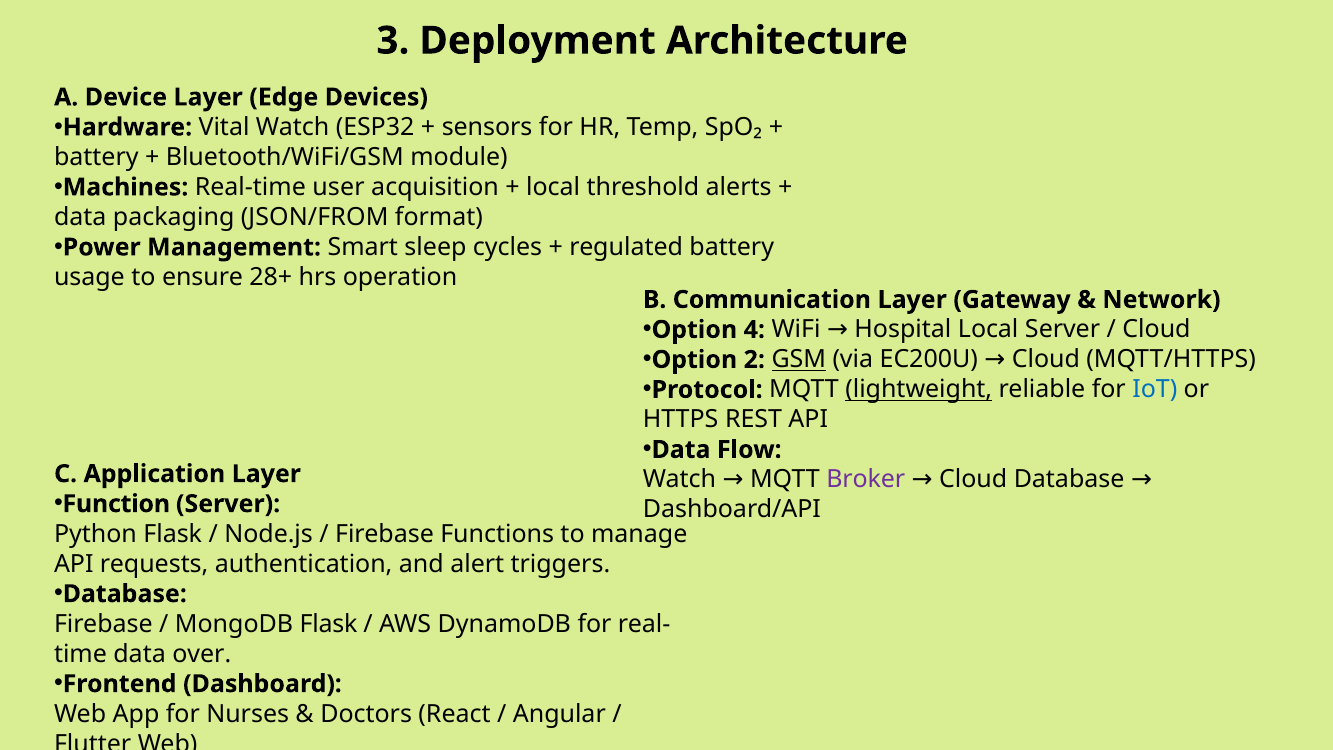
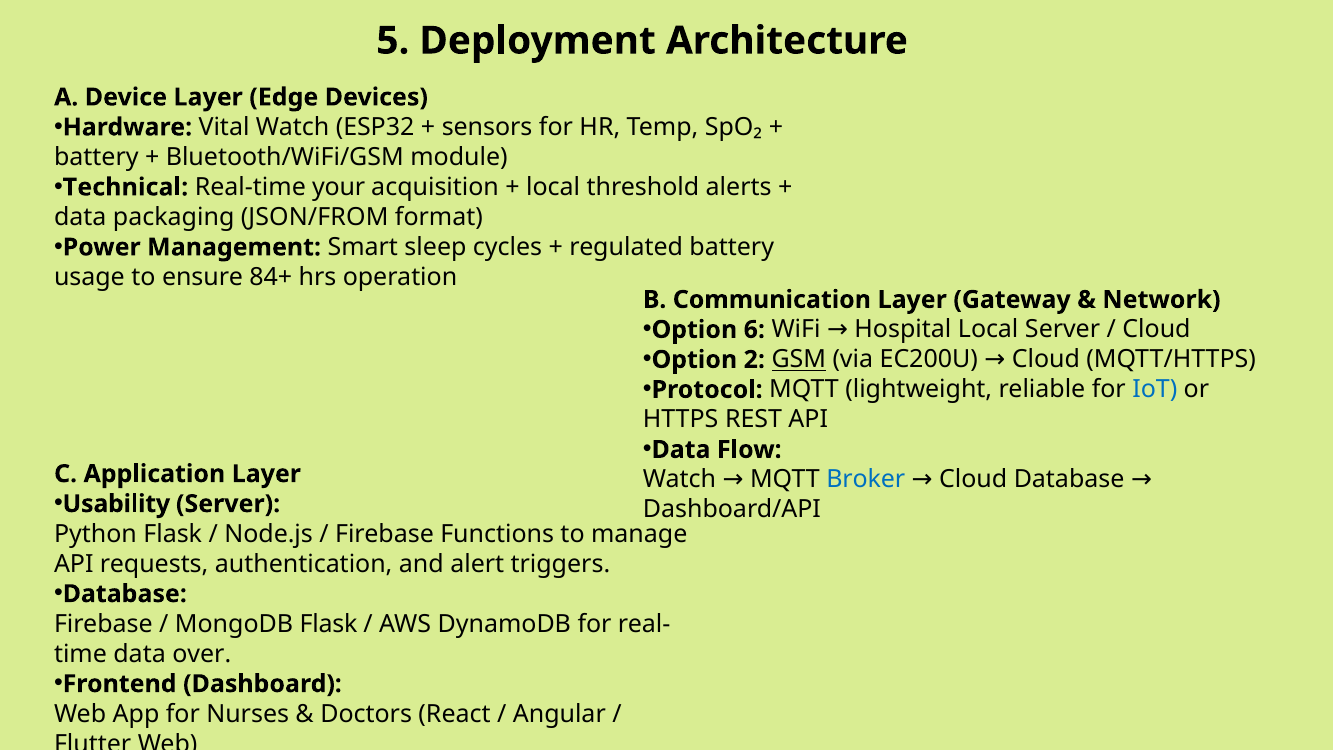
3: 3 -> 5
Machines: Machines -> Technical
user: user -> your
28+: 28+ -> 84+
4: 4 -> 6
lightweight underline: present -> none
Broker colour: purple -> blue
Function: Function -> Usability
